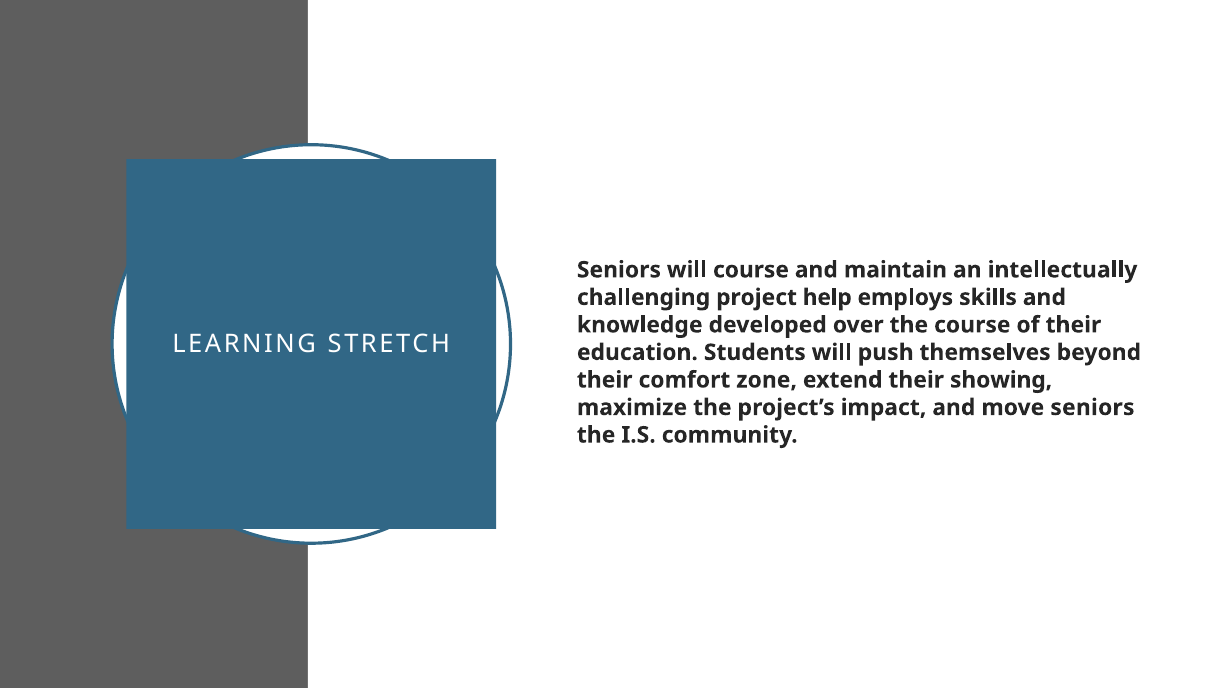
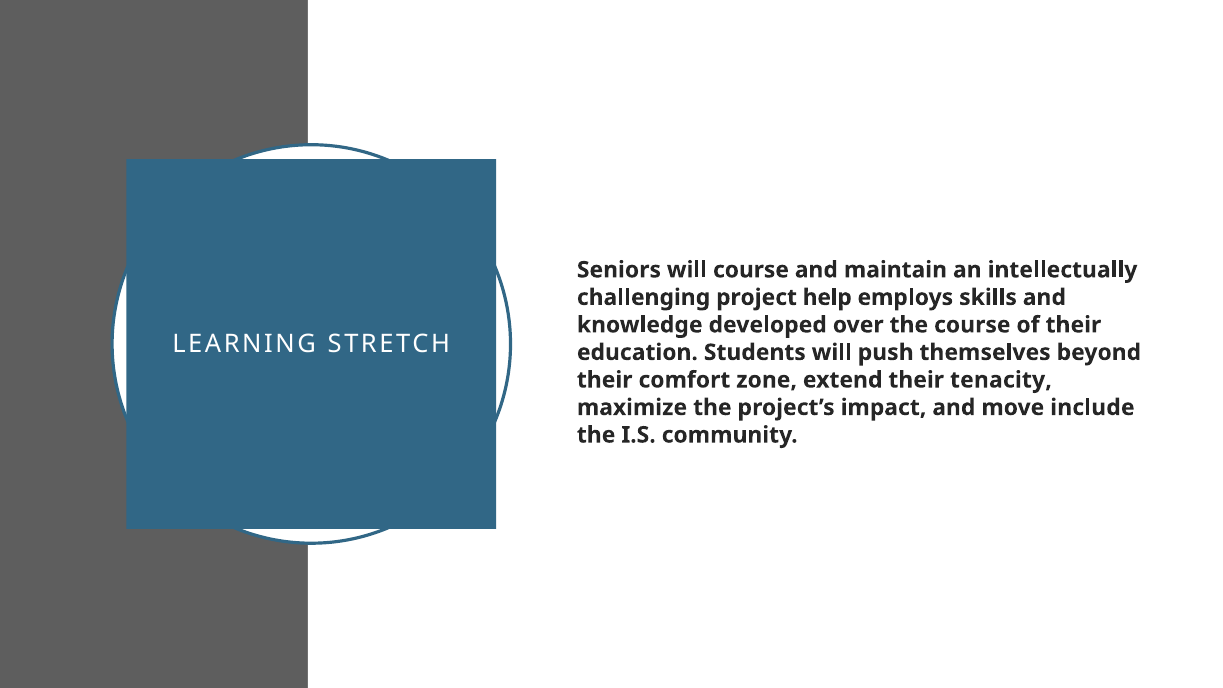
showing: showing -> tenacity
move seniors: seniors -> include
